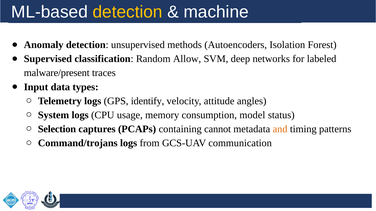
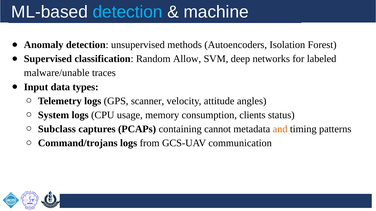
detection at (128, 12) colour: yellow -> light blue
malware/present: malware/present -> malware/unable
identify: identify -> scanner
model: model -> clients
Selection: Selection -> Subclass
